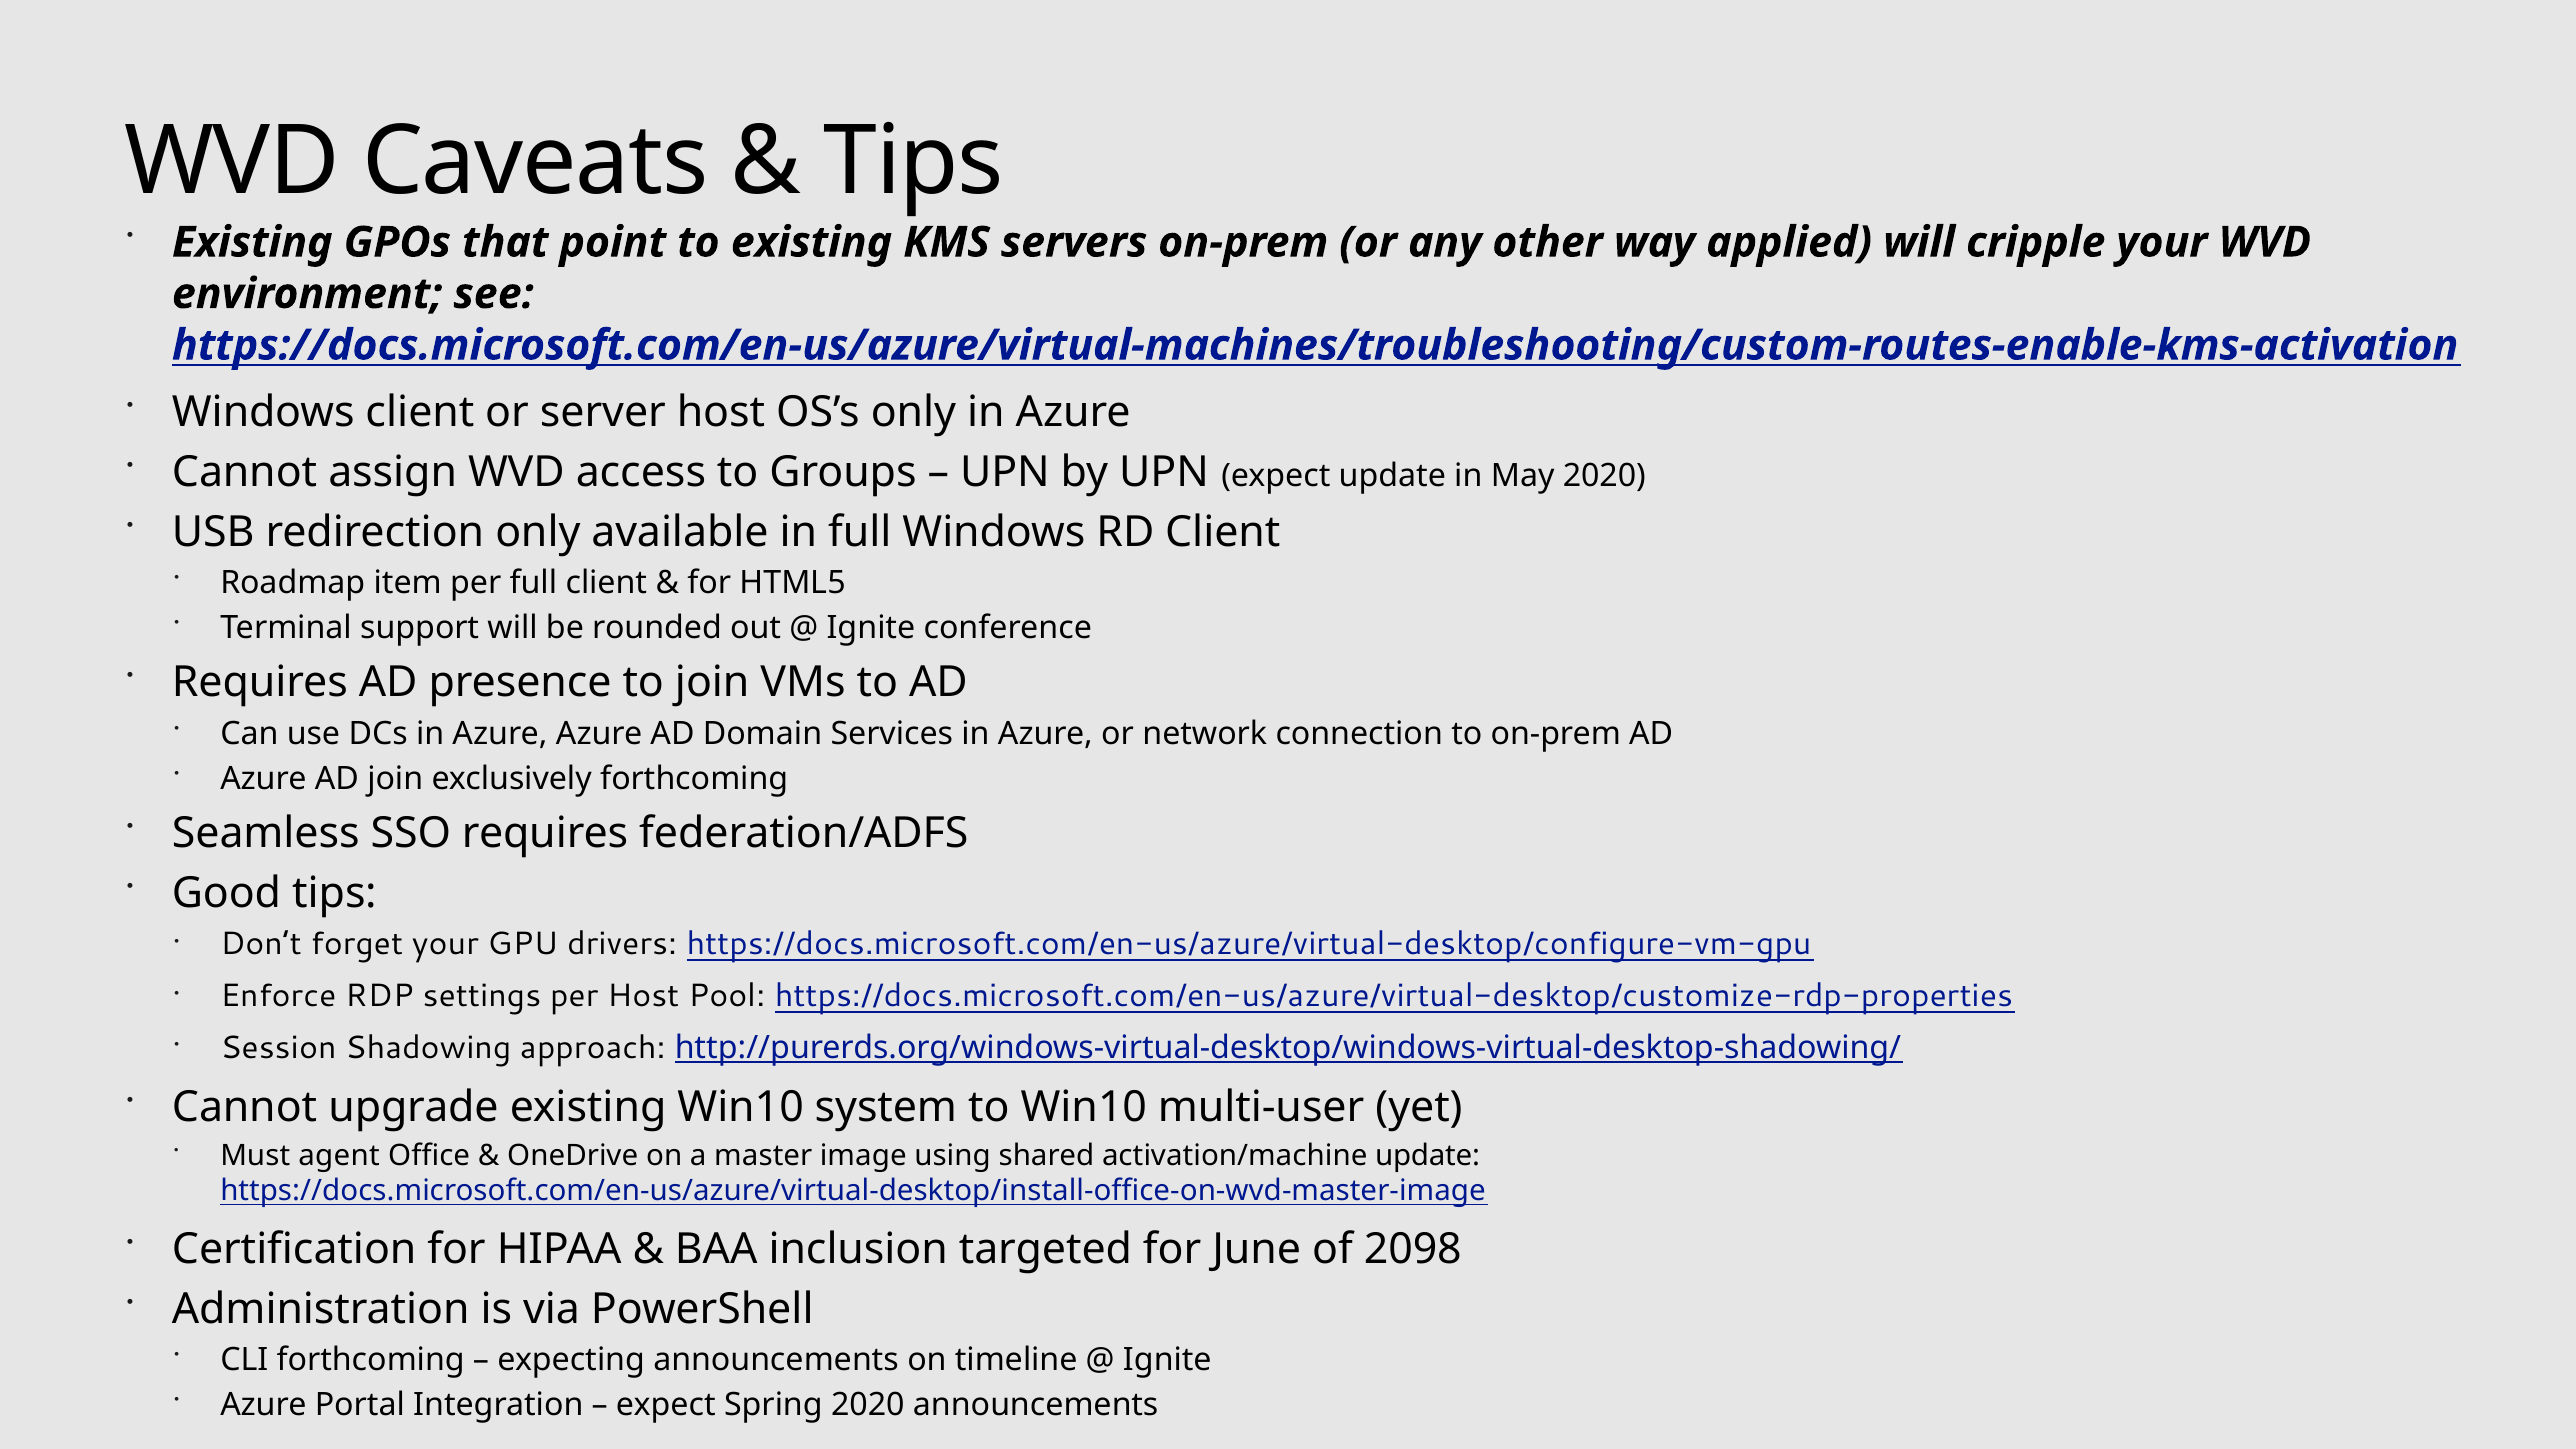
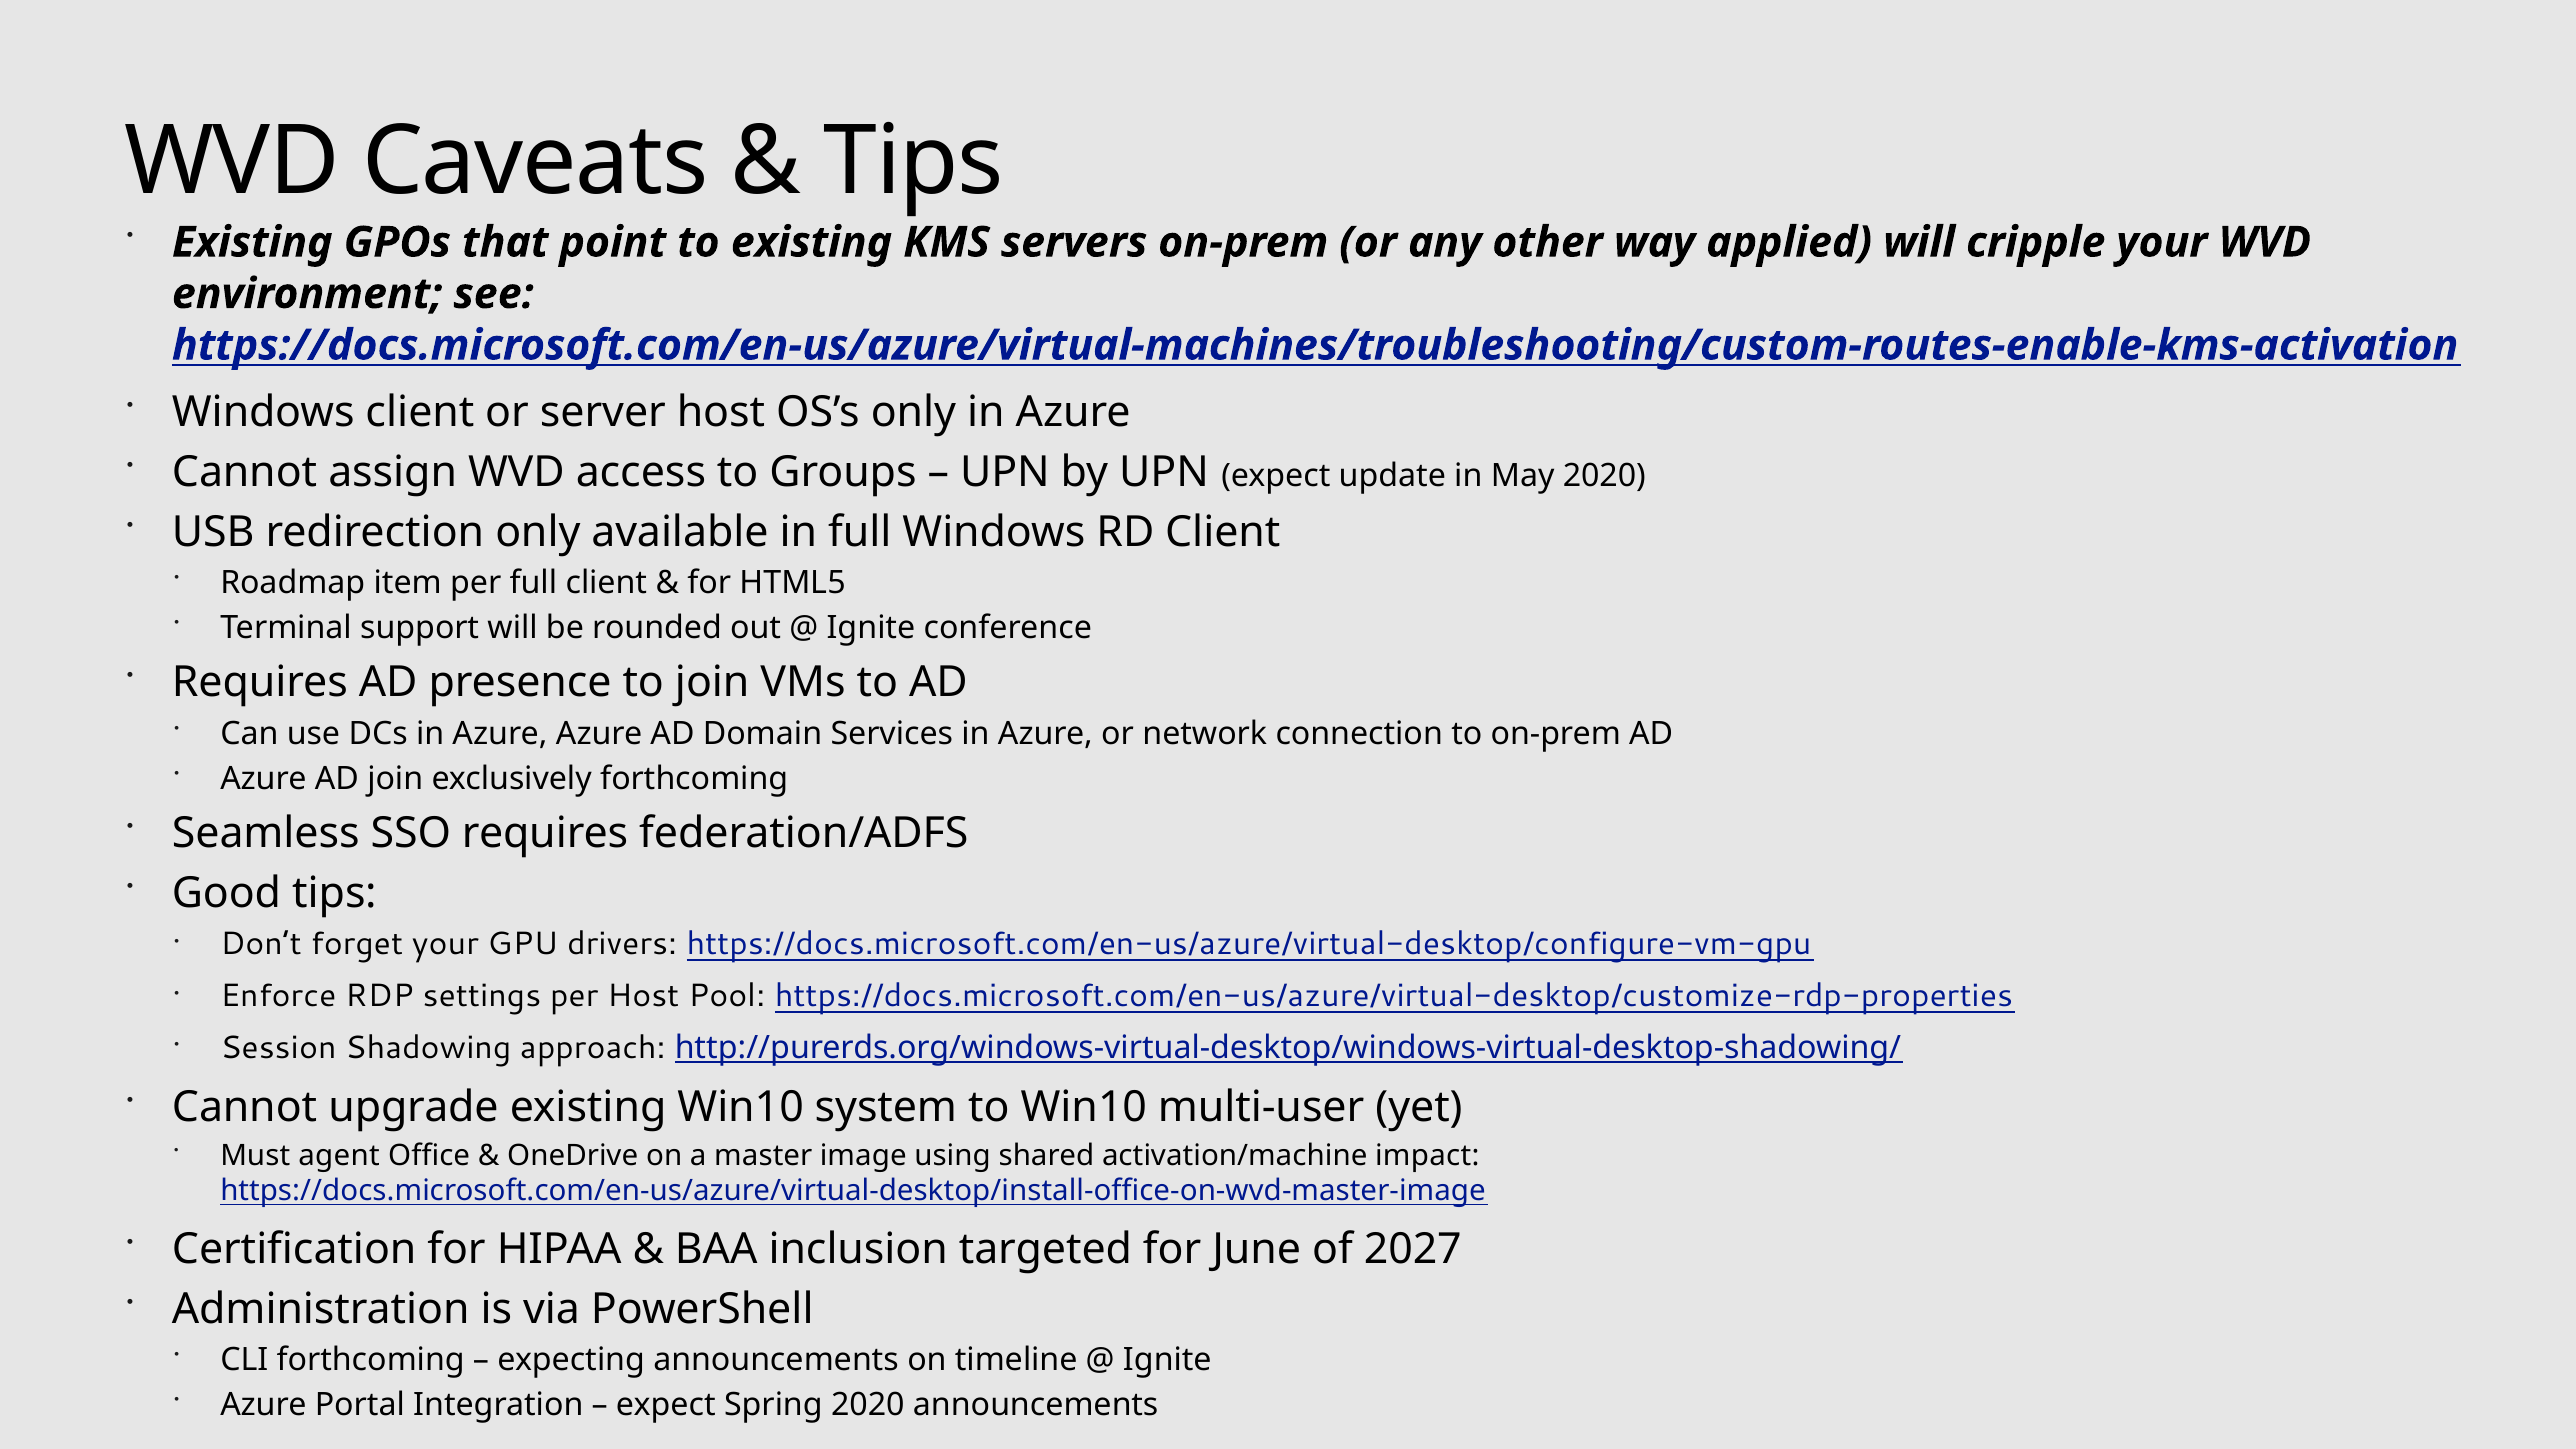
activation/machine update: update -> impact
2098: 2098 -> 2027
